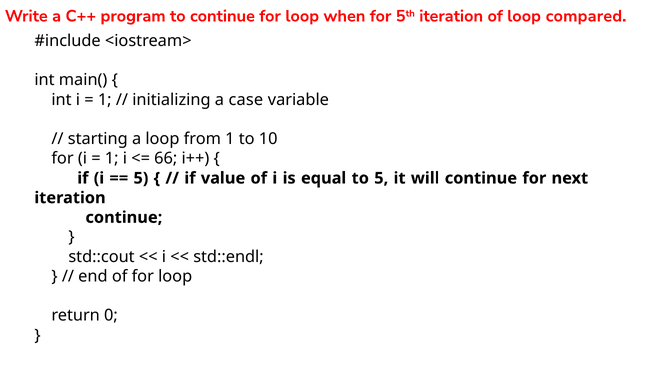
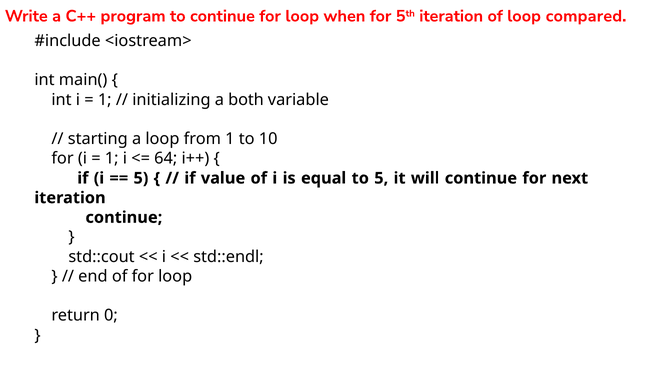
case: case -> both
66: 66 -> 64
